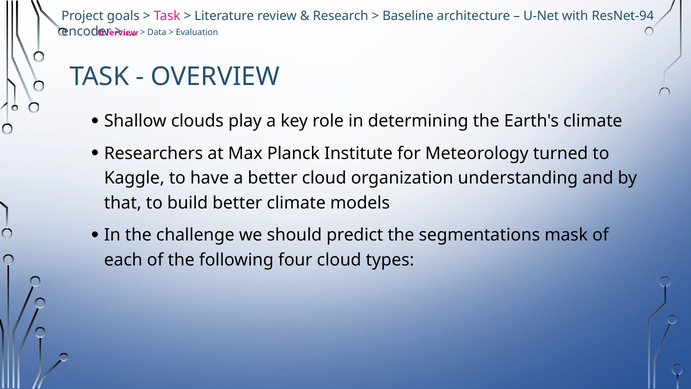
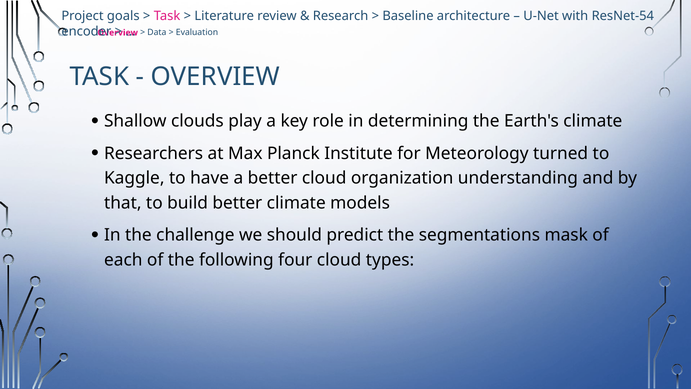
ResNet-94: ResNet-94 -> ResNet-54
